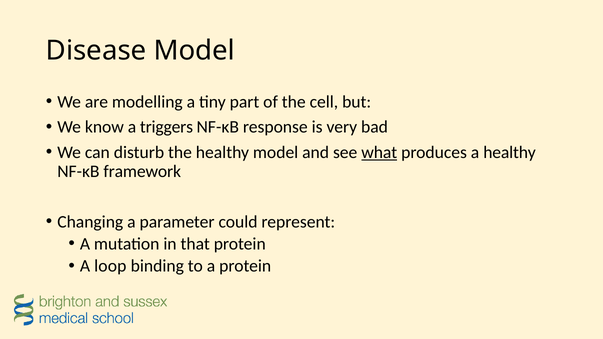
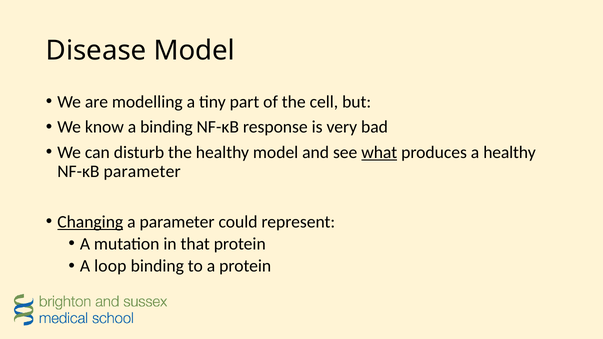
a triggers: triggers -> binding
NF-κB framework: framework -> parameter
Changing underline: none -> present
